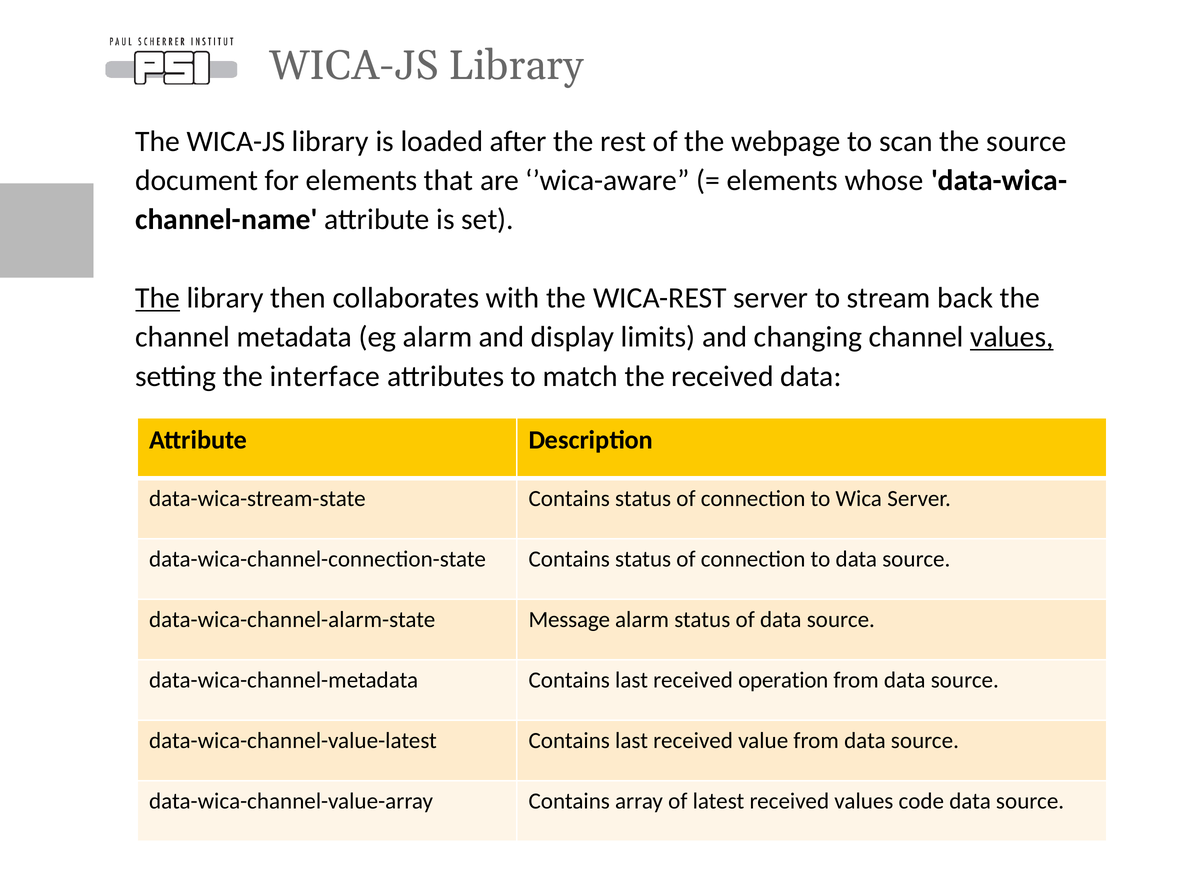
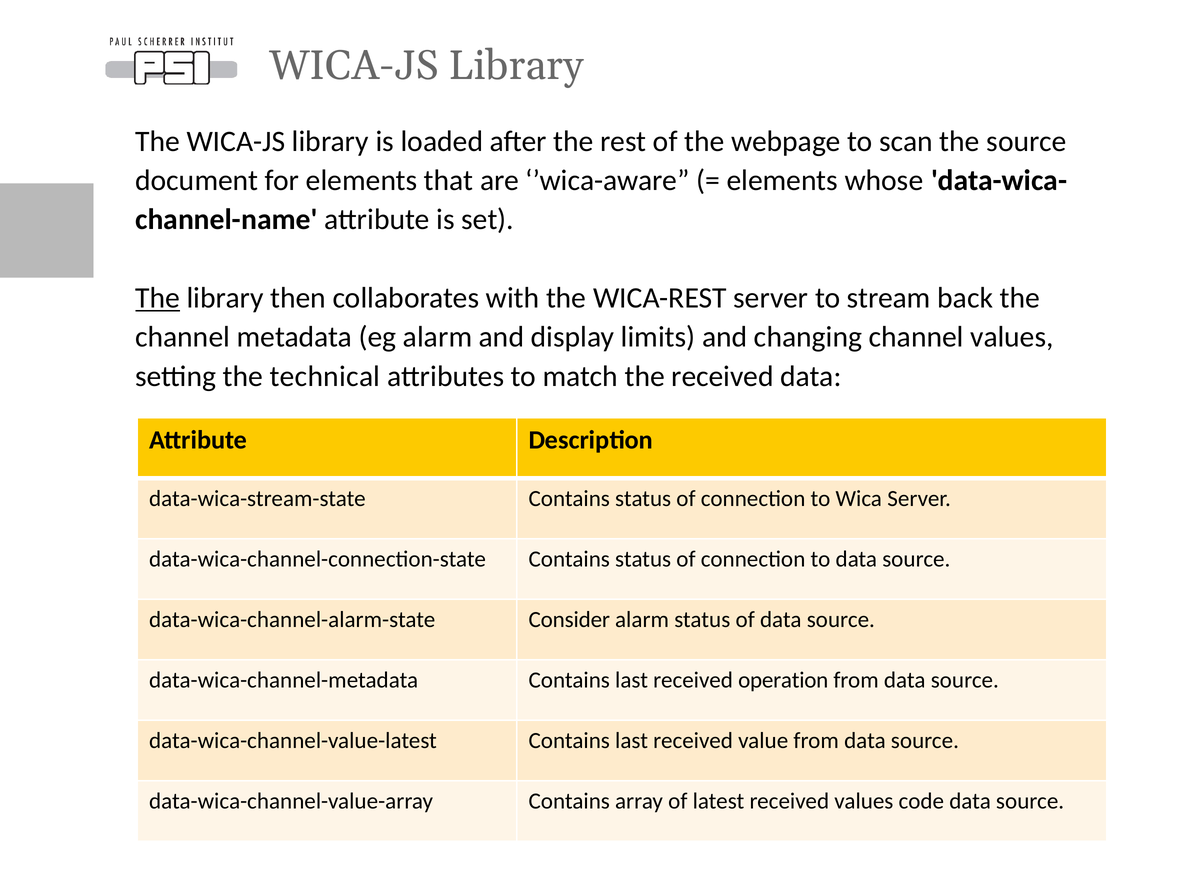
values at (1012, 337) underline: present -> none
interface: interface -> technical
Message: Message -> Consider
